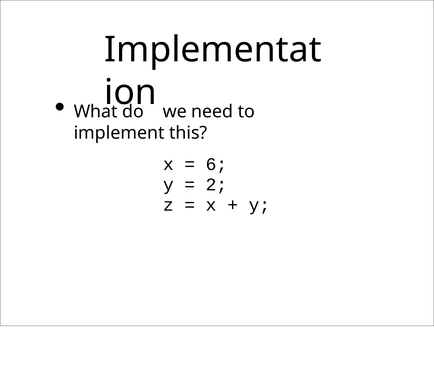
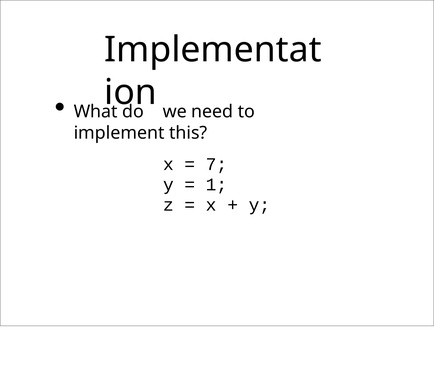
6: 6 -> 7
2: 2 -> 1
